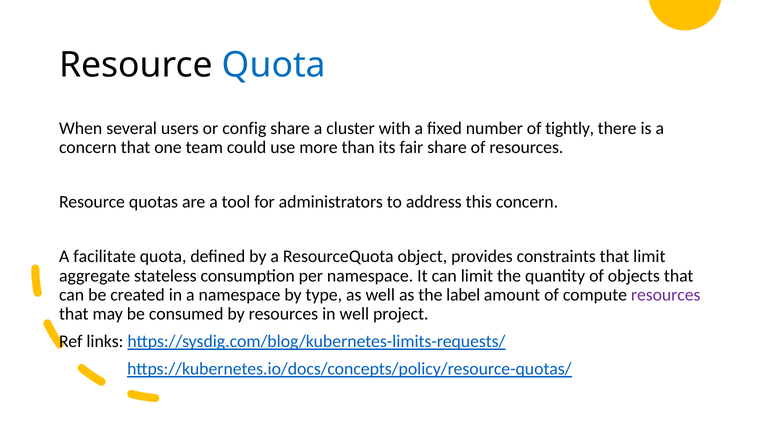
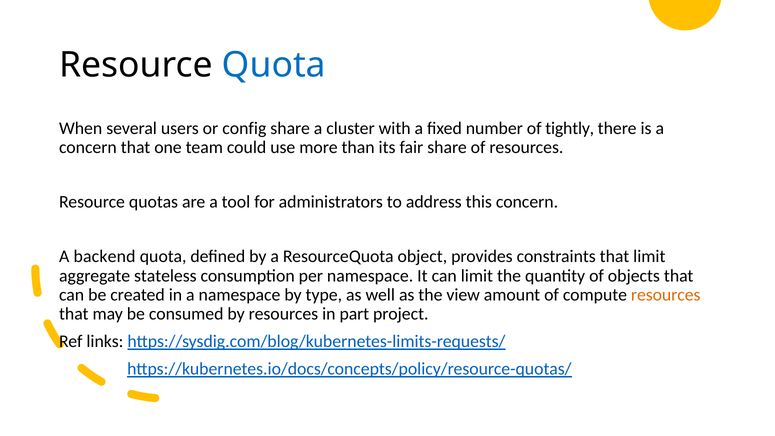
facilitate: facilitate -> backend
label: label -> view
resources at (666, 295) colour: purple -> orange
in well: well -> part
